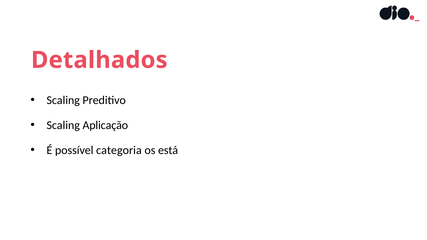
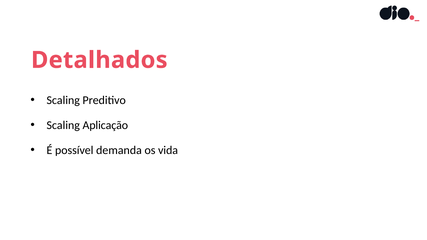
categoria: categoria -> demanda
está: está -> vida
